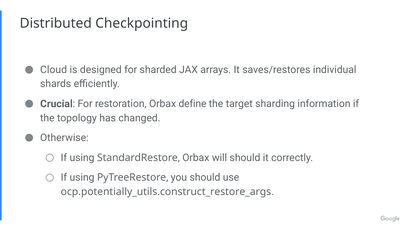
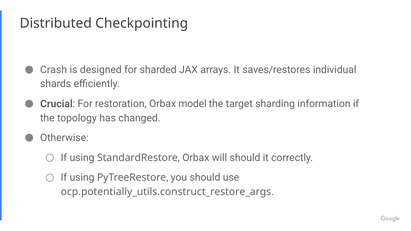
Cloud: Cloud -> Crash
define: define -> model
